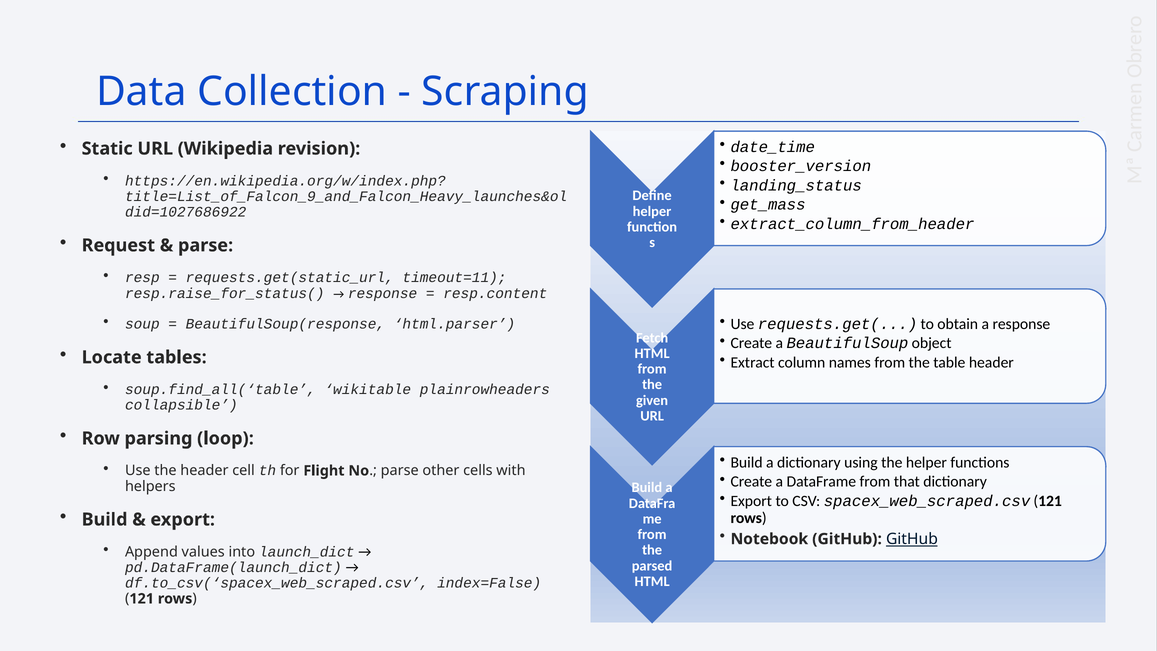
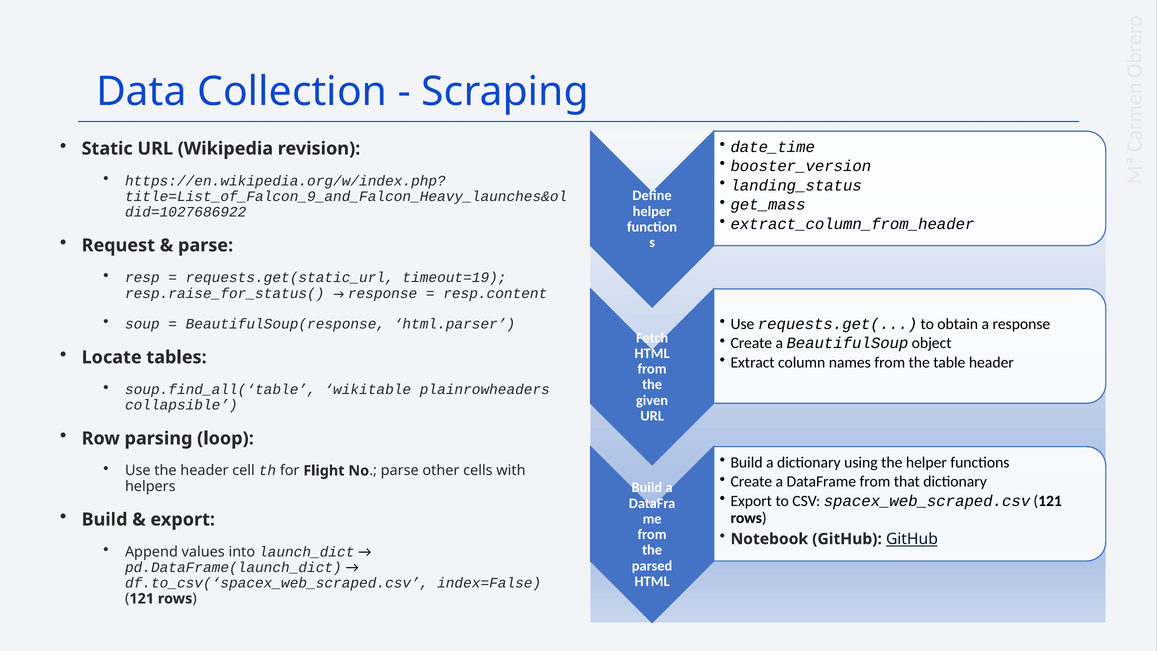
timeout=11: timeout=11 -> timeout=19
